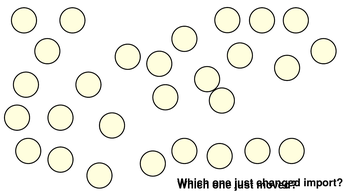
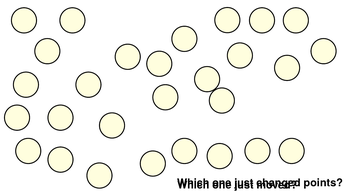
import: import -> points
